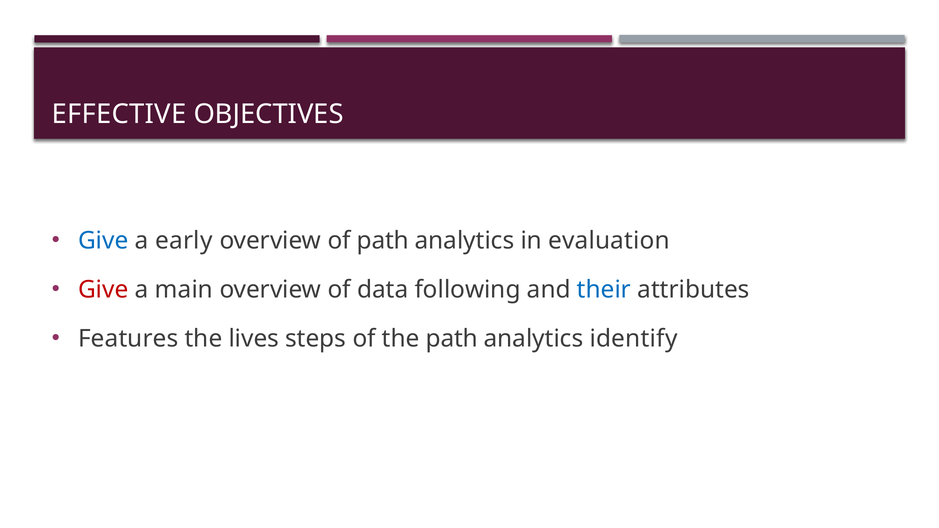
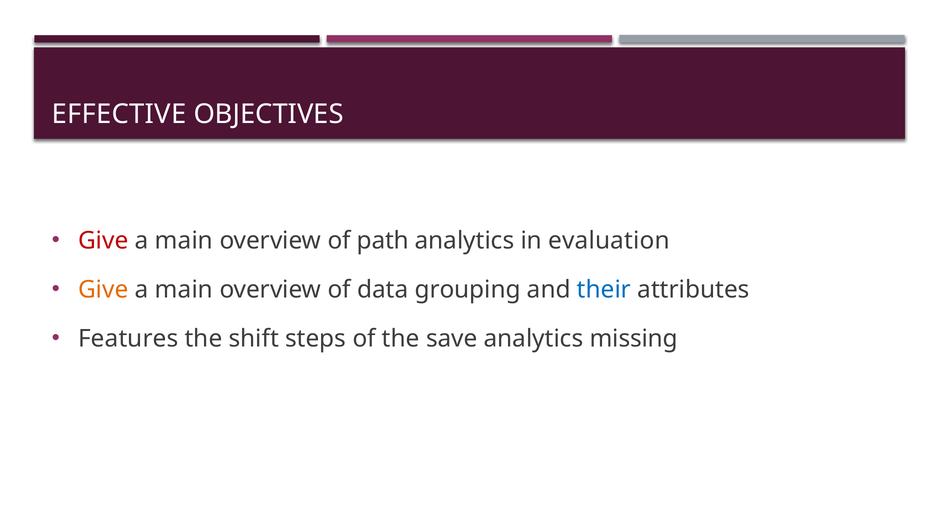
Give at (103, 241) colour: blue -> red
early at (184, 241): early -> main
Give at (103, 290) colour: red -> orange
following: following -> grouping
lives: lives -> shift
the path: path -> save
identify: identify -> missing
